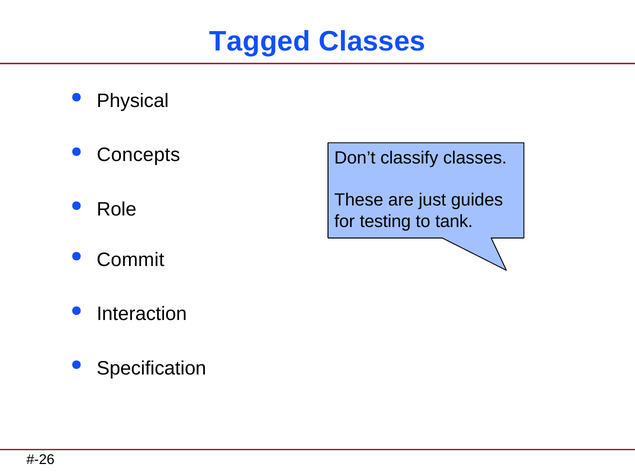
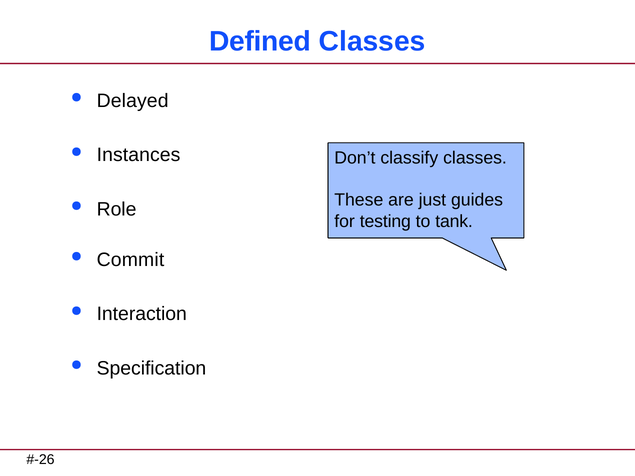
Tagged: Tagged -> Defined
Physical: Physical -> Delayed
Concepts: Concepts -> Instances
